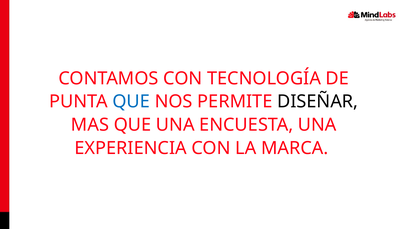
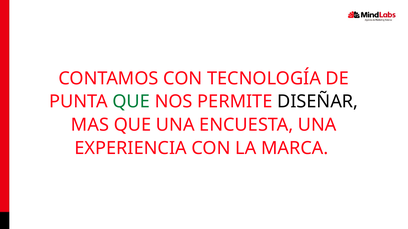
QUE at (131, 102) colour: blue -> green
